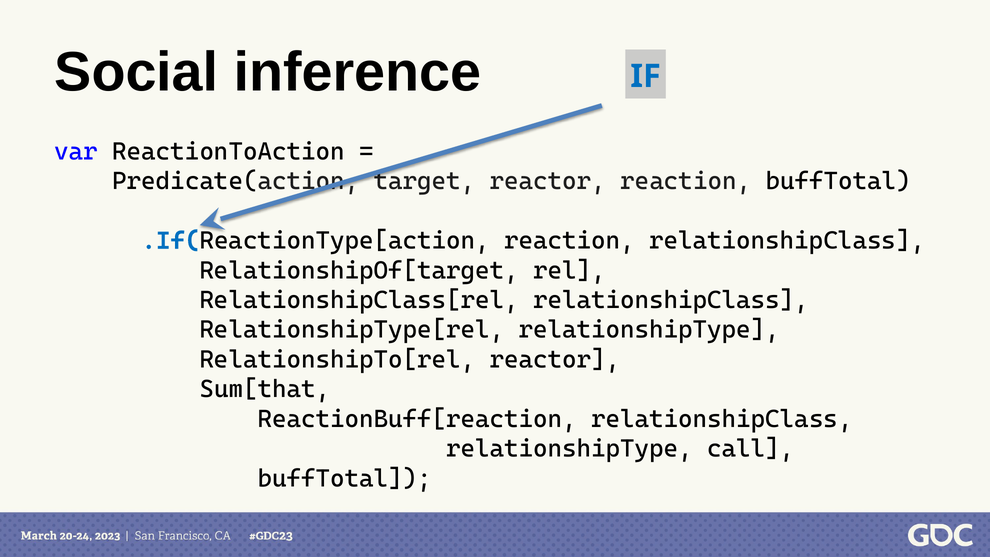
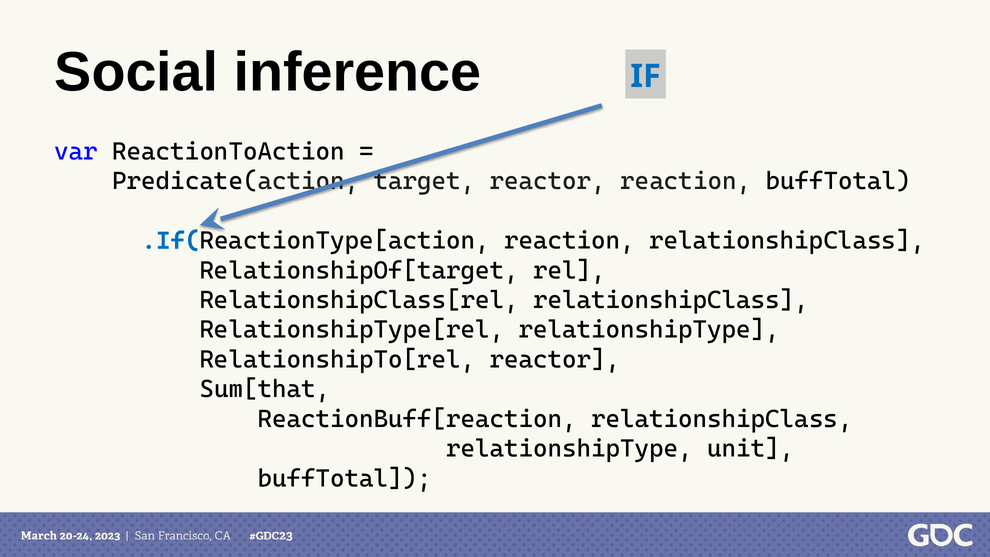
call: call -> unit
